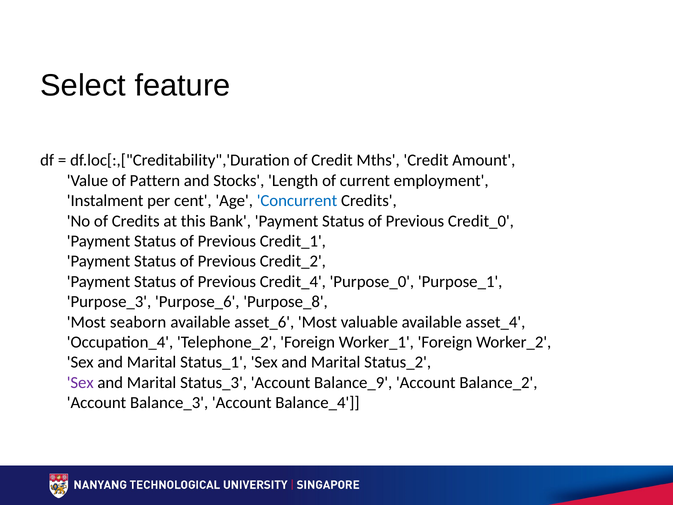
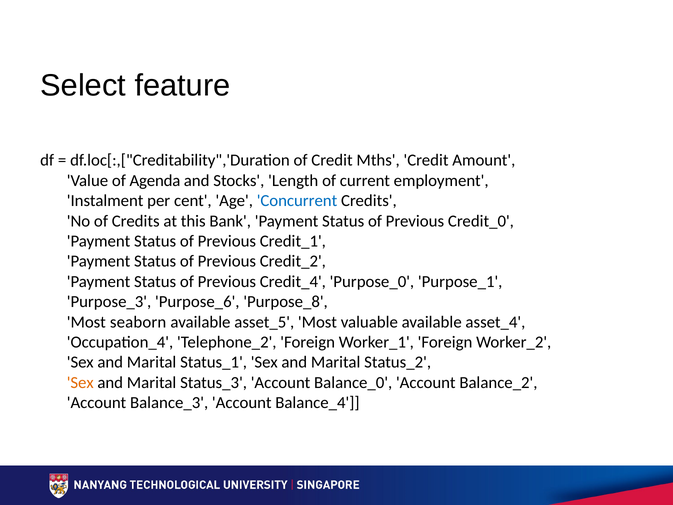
Pattern: Pattern -> Agenda
asset_6: asset_6 -> asset_5
Sex at (80, 382) colour: purple -> orange
Balance_9: Balance_9 -> Balance_0
